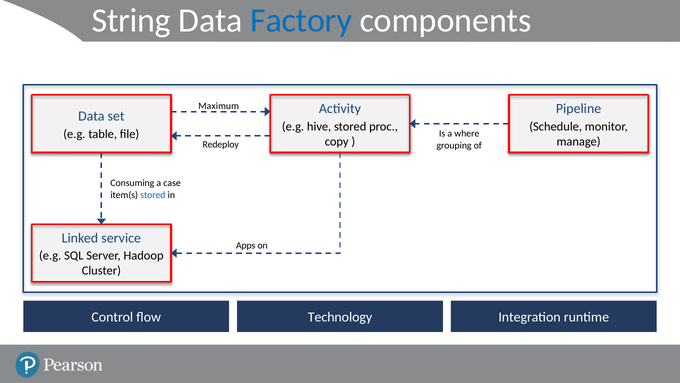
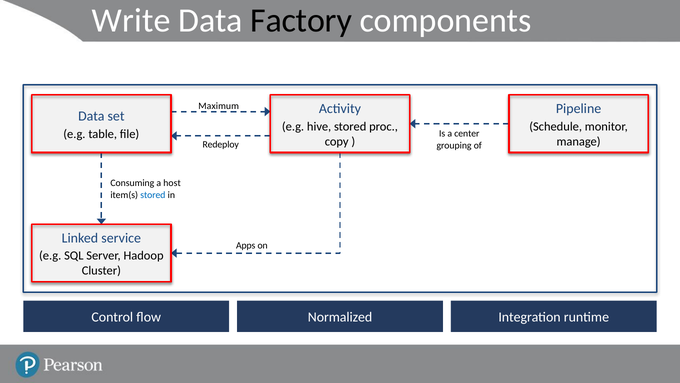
String: String -> Write
Factory colour: blue -> black
where: where -> center
case: case -> host
Technology: Technology -> Normalized
